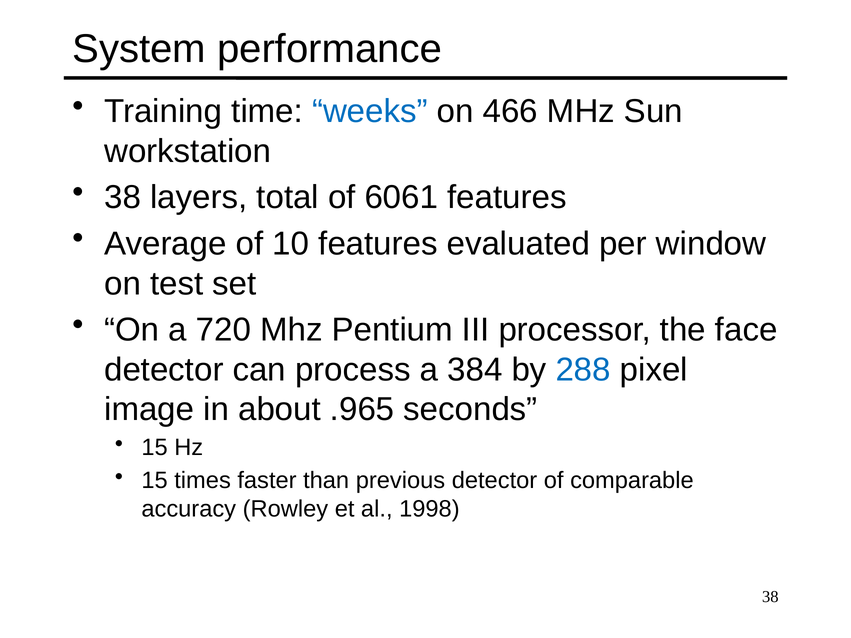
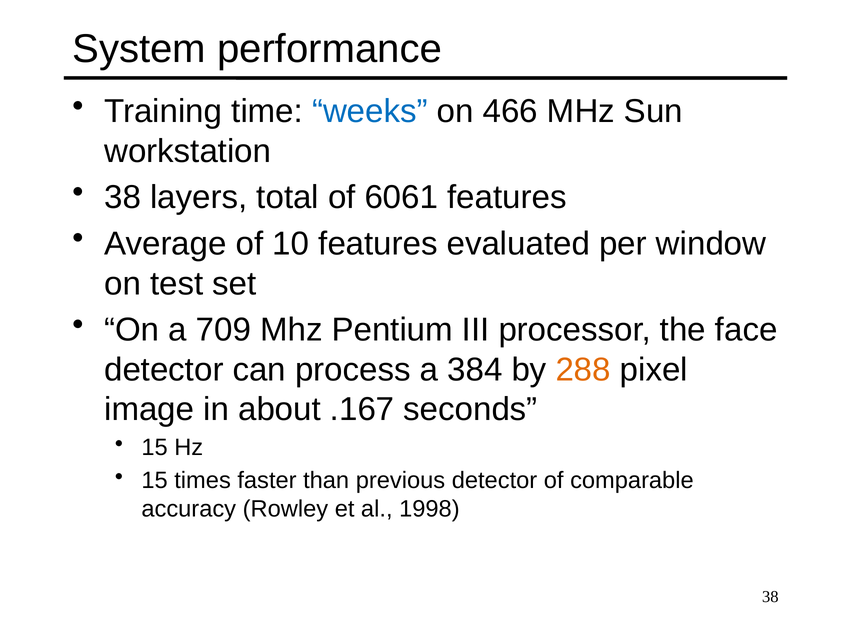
720: 720 -> 709
288 colour: blue -> orange
.965: .965 -> .167
